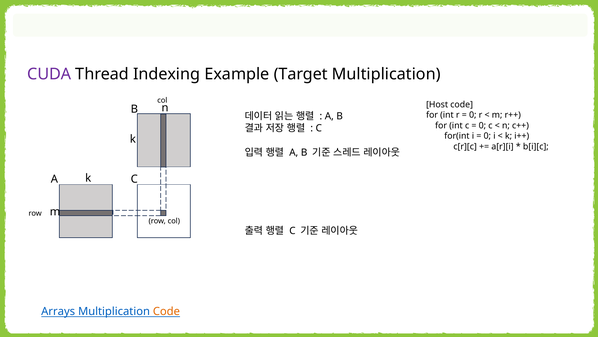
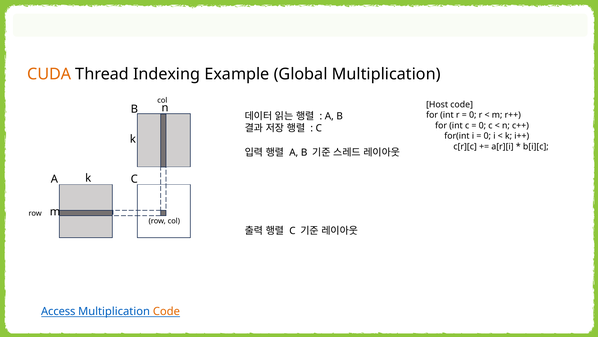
CUDA colour: purple -> orange
Target: Target -> Global
Arrays: Arrays -> Access
